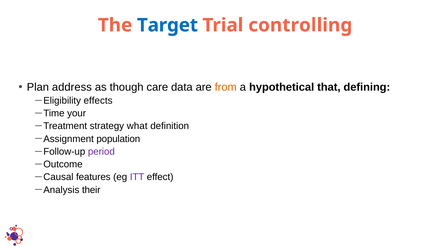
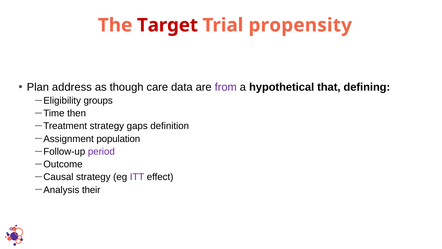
Target colour: blue -> red
controlling: controlling -> propensity
from colour: orange -> purple
effects: effects -> groups
your: your -> then
what: what -> gaps
features at (93, 177): features -> strategy
